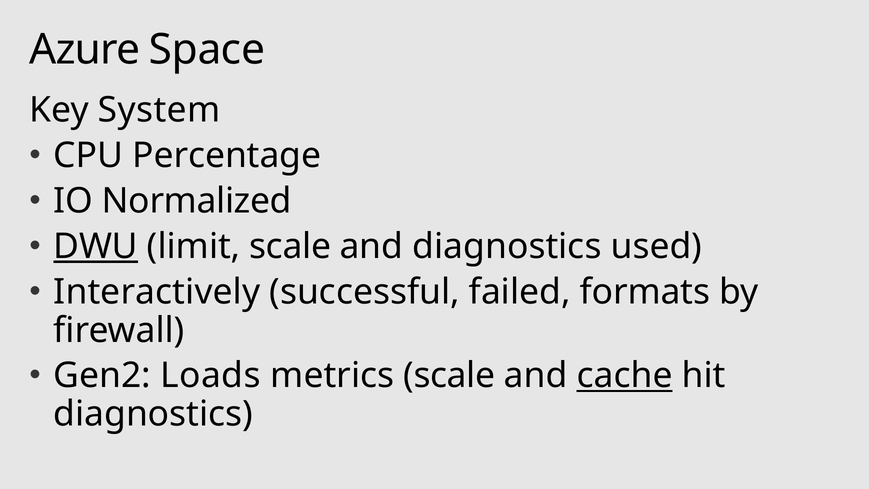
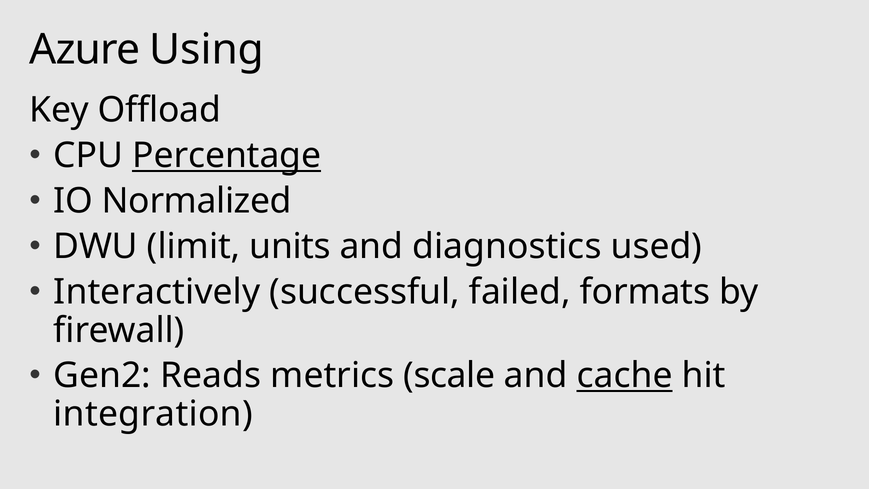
Space: Space -> Using
System: System -> Offload
Percentage underline: none -> present
DWU underline: present -> none
limit scale: scale -> units
Loads: Loads -> Reads
diagnostics at (153, 414): diagnostics -> integration
